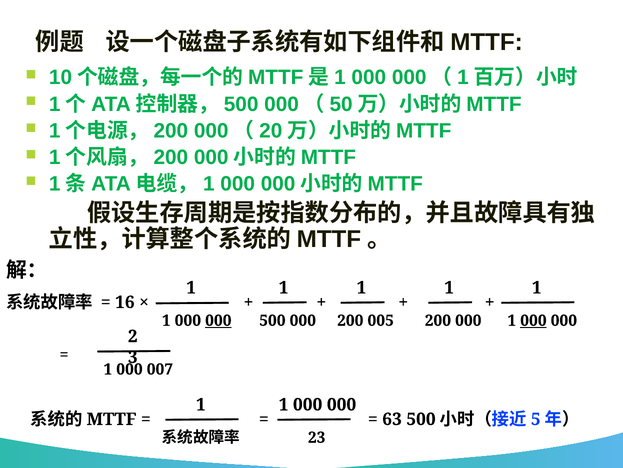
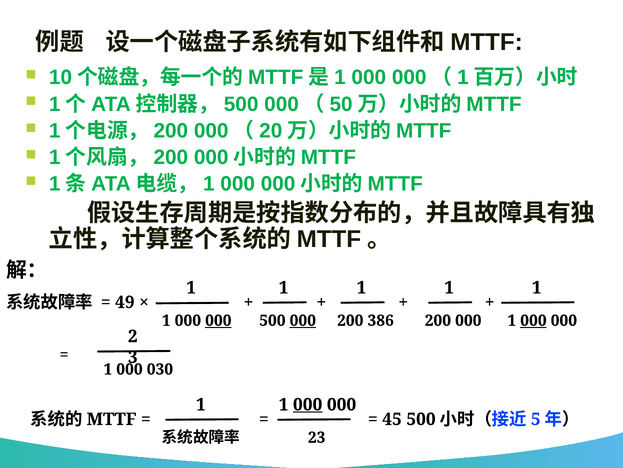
16: 16 -> 49
000 at (303, 320) underline: none -> present
005: 005 -> 386
007: 007 -> 030
000 at (308, 404) underline: none -> present
63: 63 -> 45
